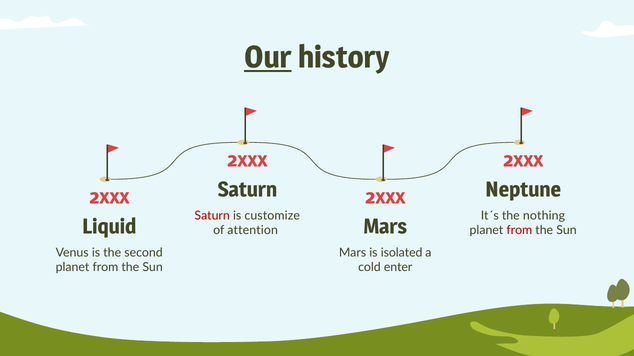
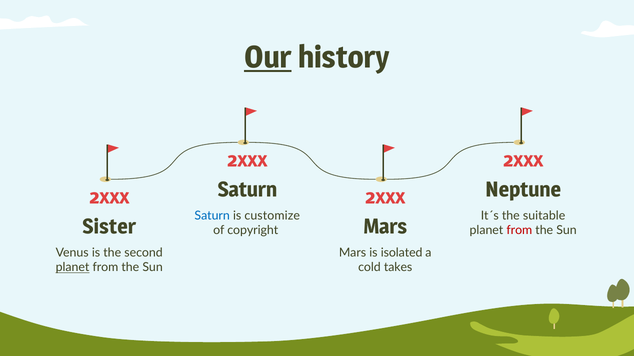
Saturn at (212, 216) colour: red -> blue
nothing: nothing -> suitable
Liquid: Liquid -> Sister
attention: attention -> copyright
planet at (73, 268) underline: none -> present
enter: enter -> takes
